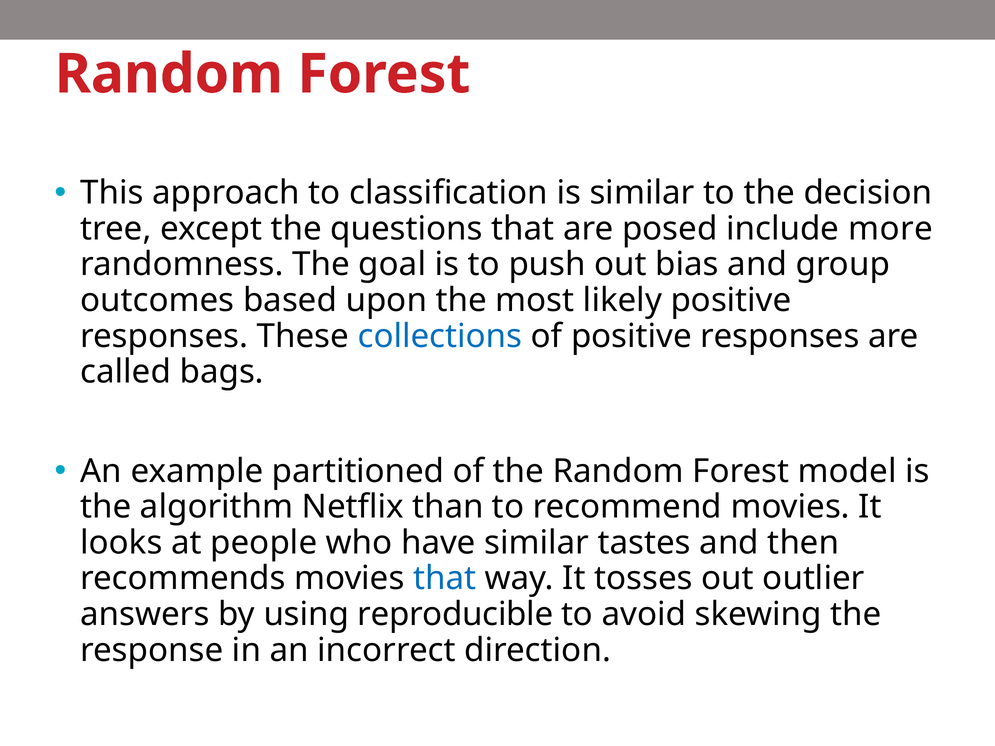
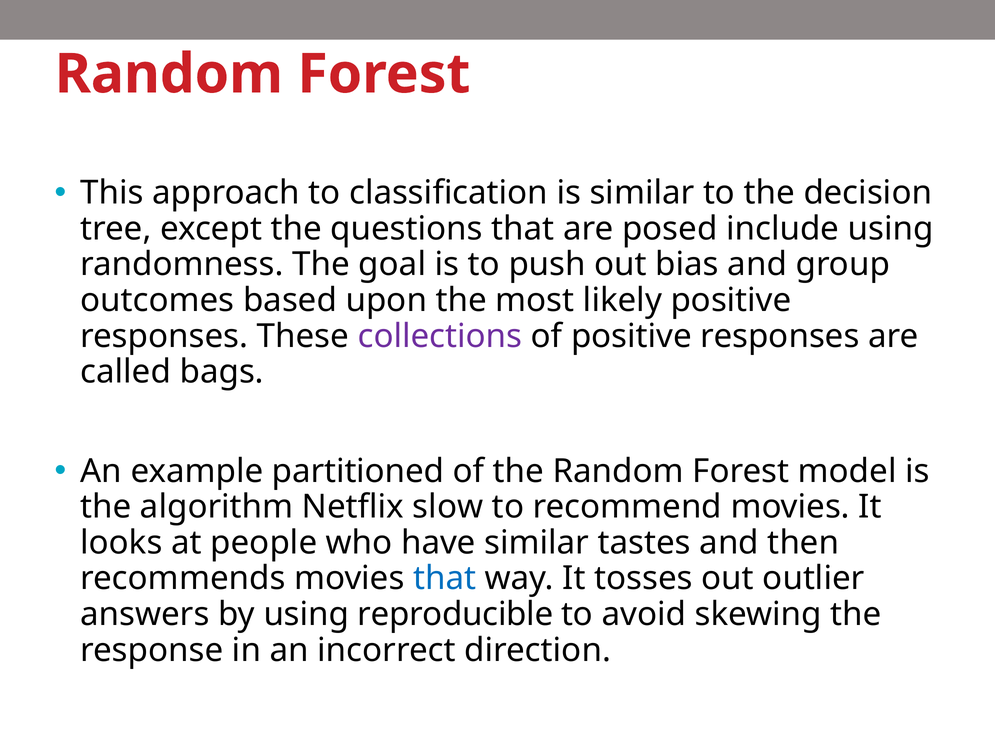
include more: more -> using
collections colour: blue -> purple
than: than -> slow
